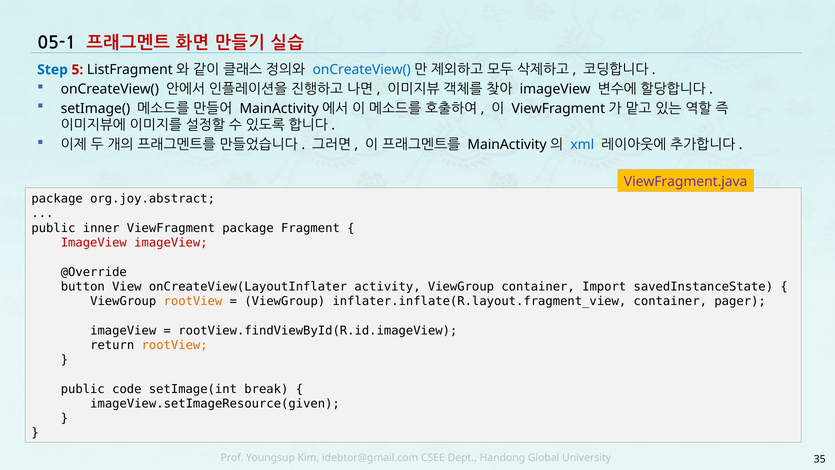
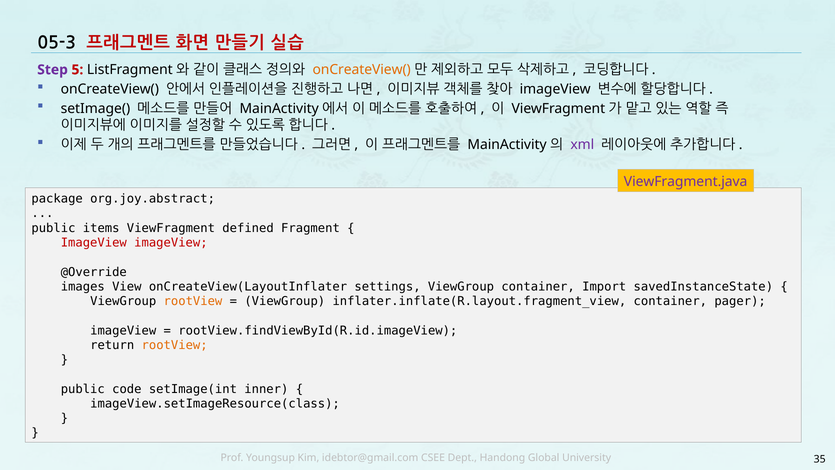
05-1: 05-1 -> 05-3
Step colour: blue -> purple
onCreateView( at (362, 70) colour: blue -> orange
xml colour: blue -> purple
inner: inner -> items
ViewFragment package: package -> defined
button: button -> images
activity: activity -> settings
break: break -> inner
imageView.setImageResource(given: imageView.setImageResource(given -> imageView.setImageResource(class
